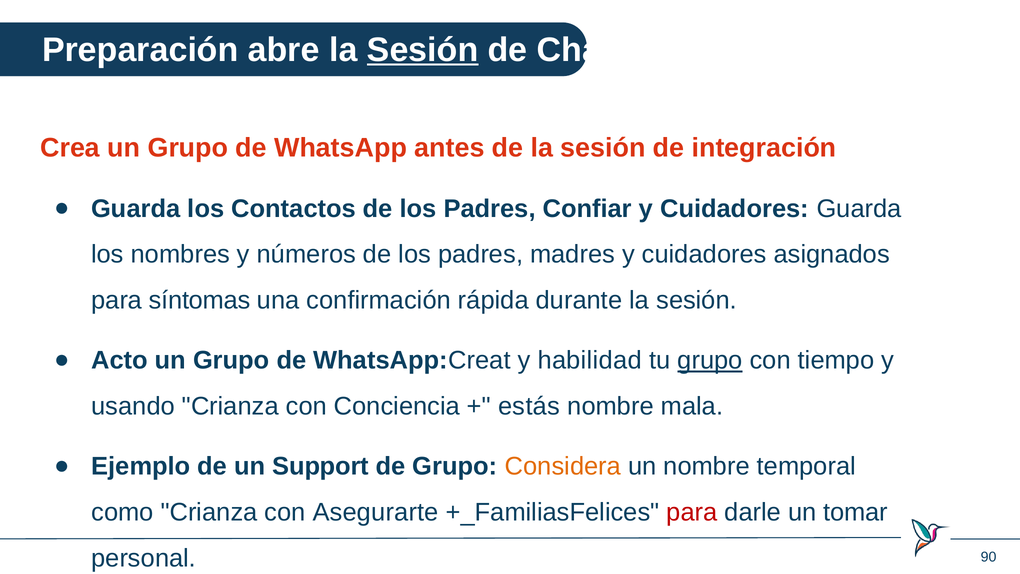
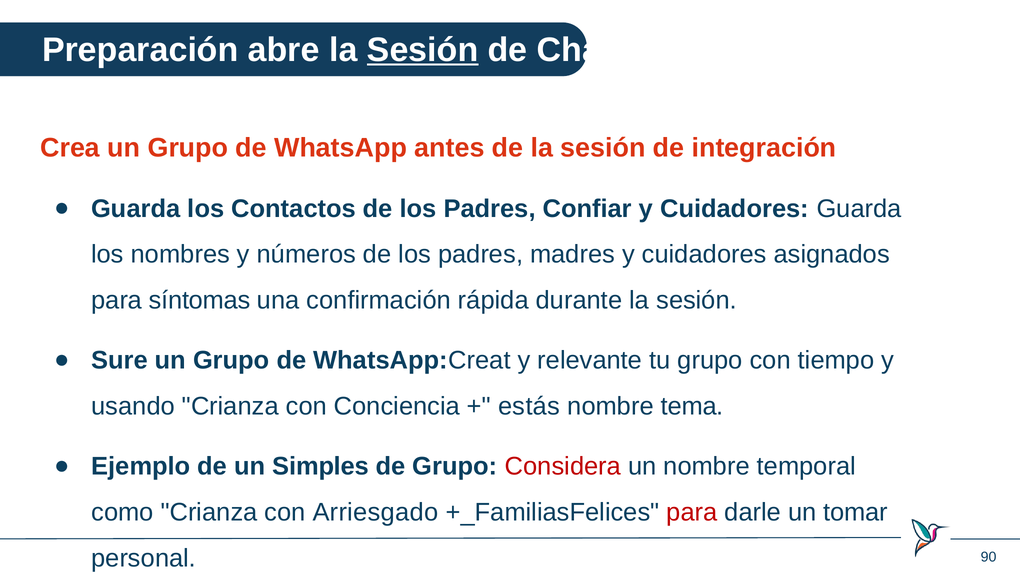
Acto: Acto -> Sure
habilidad: habilidad -> relevante
grupo at (710, 360) underline: present -> none
mala: mala -> tema
Support: Support -> Simples
Considera colour: orange -> red
Asegurarte: Asegurarte -> Arriesgado
